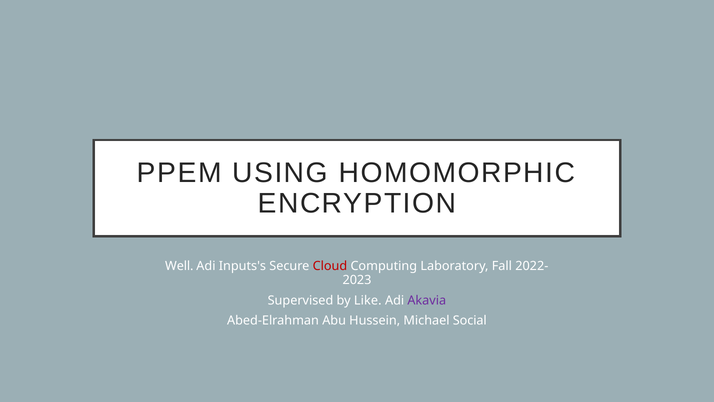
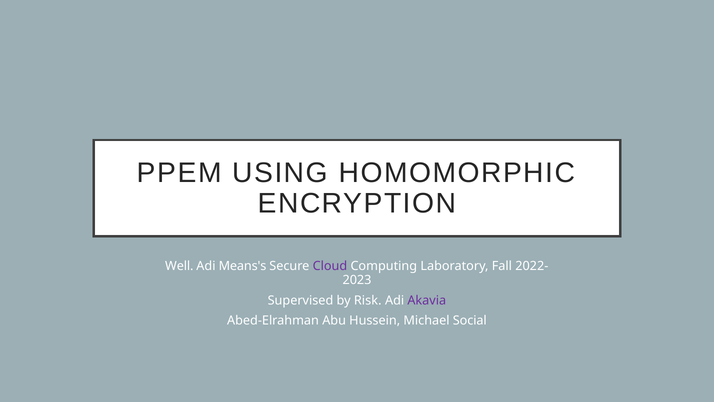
Inputs's: Inputs's -> Means's
Cloud colour: red -> purple
Like: Like -> Risk
